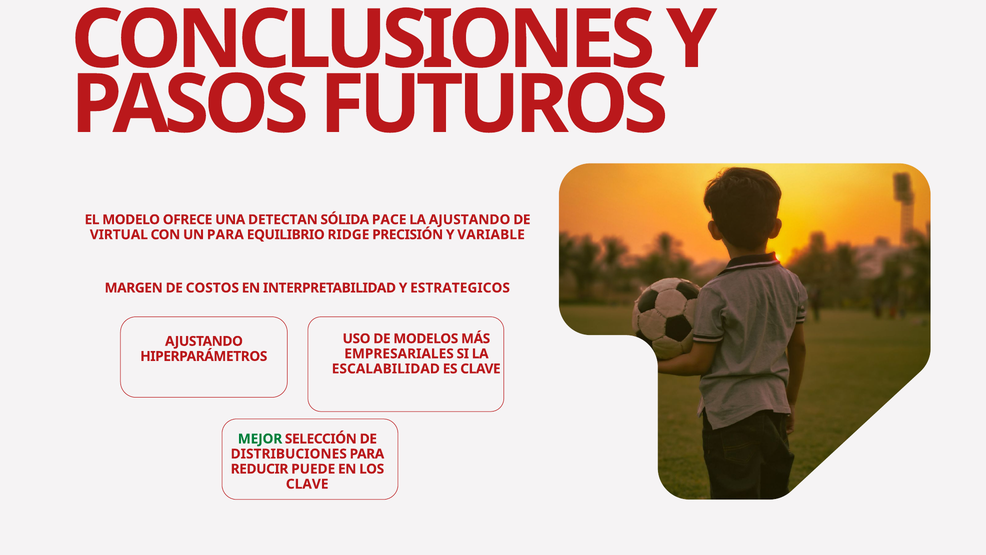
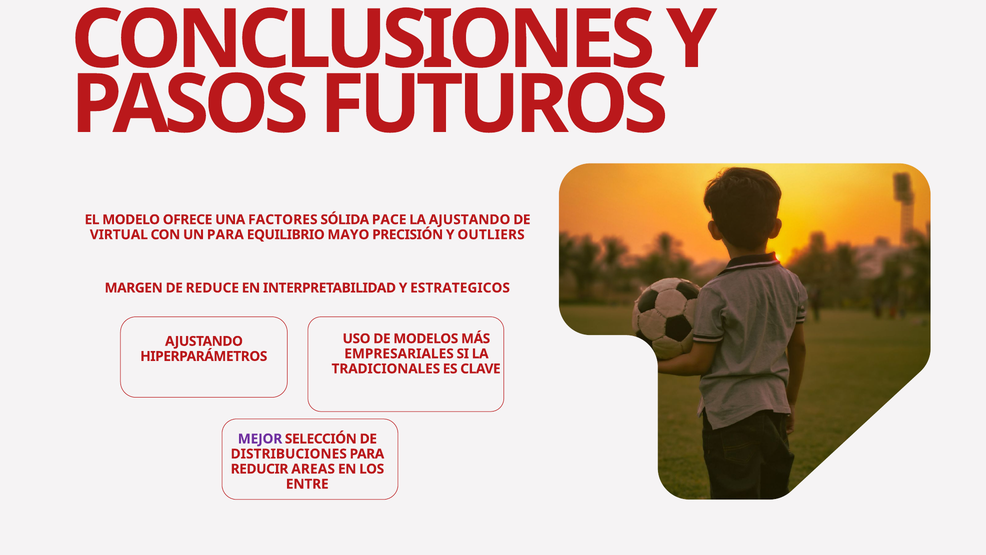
DETECTAN: DETECTAN -> FACTORES
RIDGE: RIDGE -> MAYO
VARIABLE: VARIABLE -> OUTLIERS
COSTOS: COSTOS -> REDUCE
ESCALABILIDAD: ESCALABILIDAD -> TRADICIONALES
MEJOR colour: green -> purple
PUEDE: PUEDE -> AREAS
CLAVE at (307, 484): CLAVE -> ENTRE
